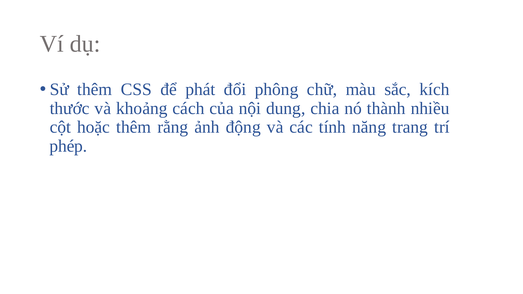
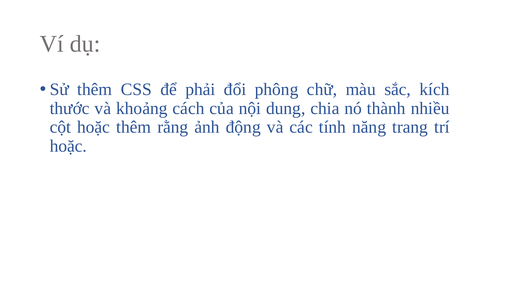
phát: phát -> phải
phép at (68, 146): phép -> hoặc
